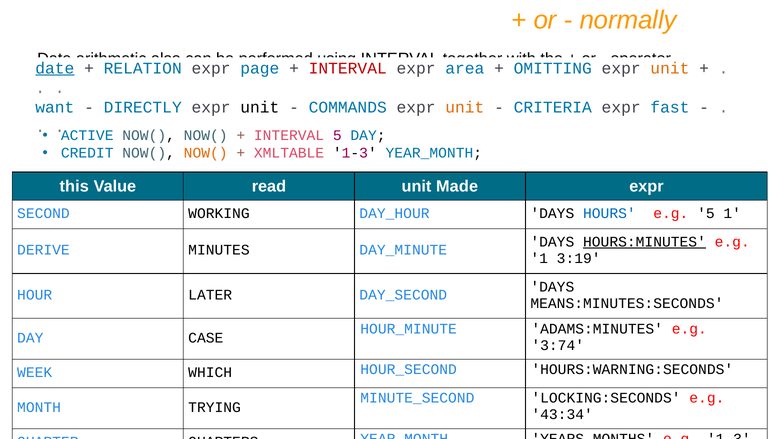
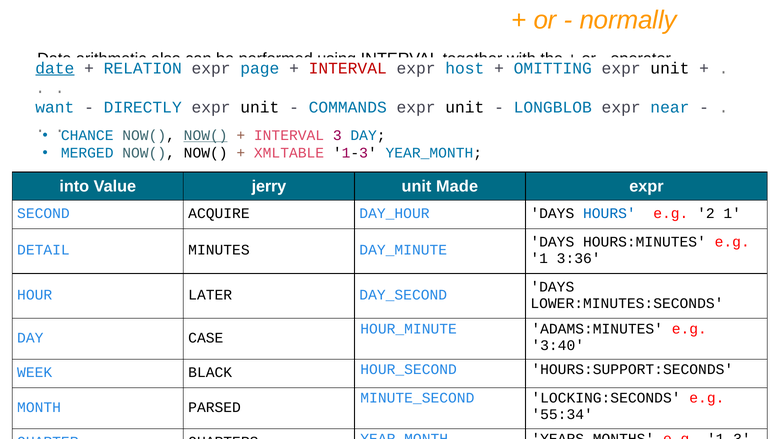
area: area -> host
unit at (670, 68) colour: orange -> black
unit at (465, 107) colour: orange -> black
CRITERIA: CRITERIA -> LONGBLOB
fast: fast -> near
ACTIVE: ACTIVE -> CHANCE
NOW( at (206, 135) underline: none -> present
INTERVAL 5: 5 -> 3
CREDIT: CREDIT -> MERGED
NOW( at (206, 153) colour: orange -> black
this: this -> into
read: read -> jerry
WORKING: WORKING -> ACQUIRE
e.g 5: 5 -> 2
HOURS:MINUTES underline: present -> none
DERIVE: DERIVE -> DETAIL
3:19: 3:19 -> 3:36
MEANS:MINUTES:SECONDS: MEANS:MINUTES:SECONDS -> LOWER:MINUTES:SECONDS
3:74: 3:74 -> 3:40
WHICH: WHICH -> BLACK
HOURS:WARNING:SECONDS: HOURS:WARNING:SECONDS -> HOURS:SUPPORT:SECONDS
TRYING: TRYING -> PARSED
43:34: 43:34 -> 55:34
